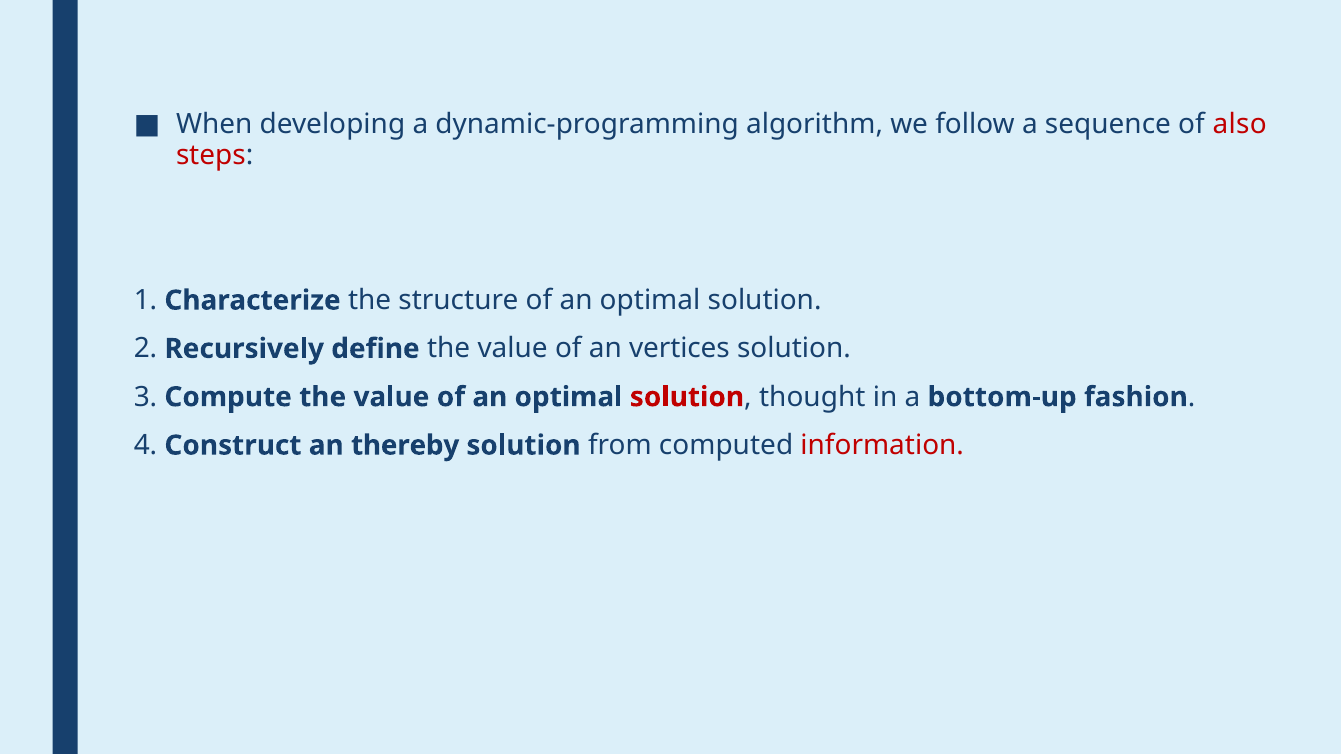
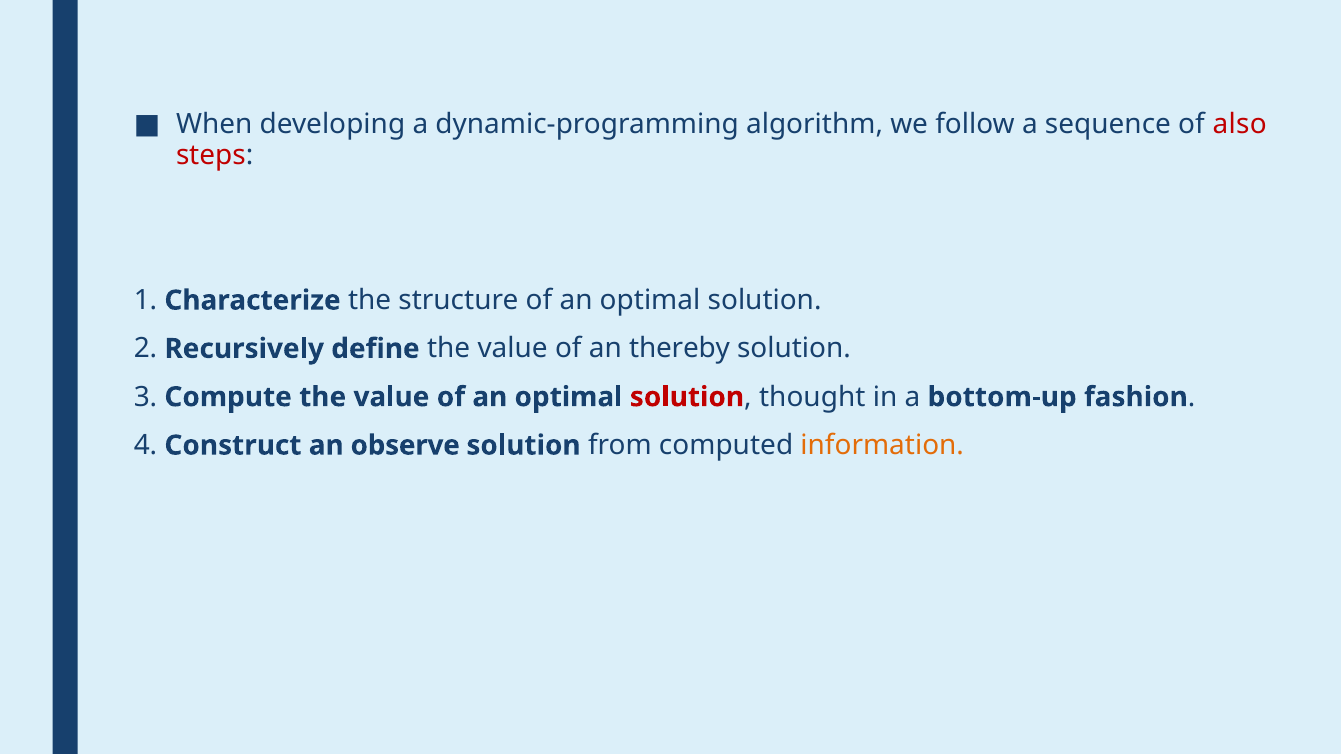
vertices: vertices -> thereby
thereby: thereby -> observe
information colour: red -> orange
